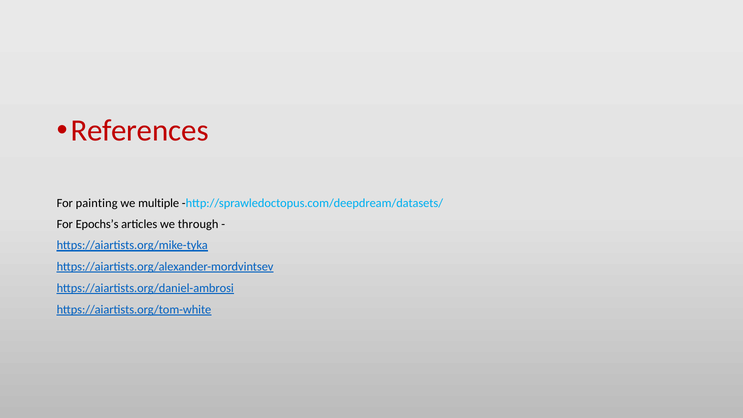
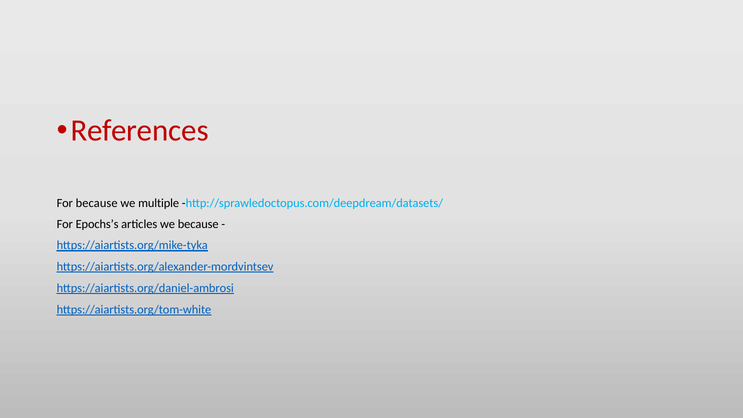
For painting: painting -> because
we through: through -> because
